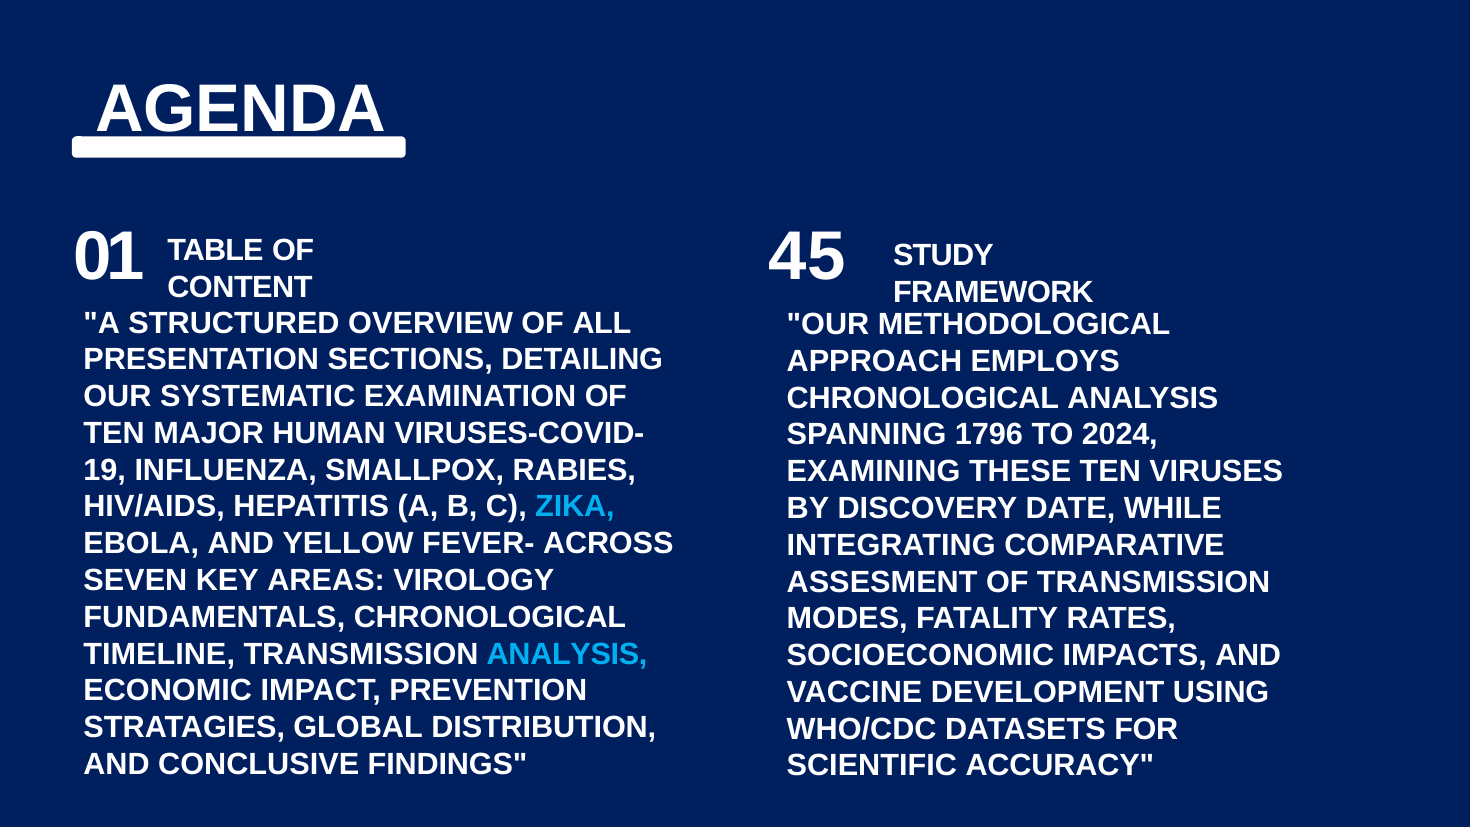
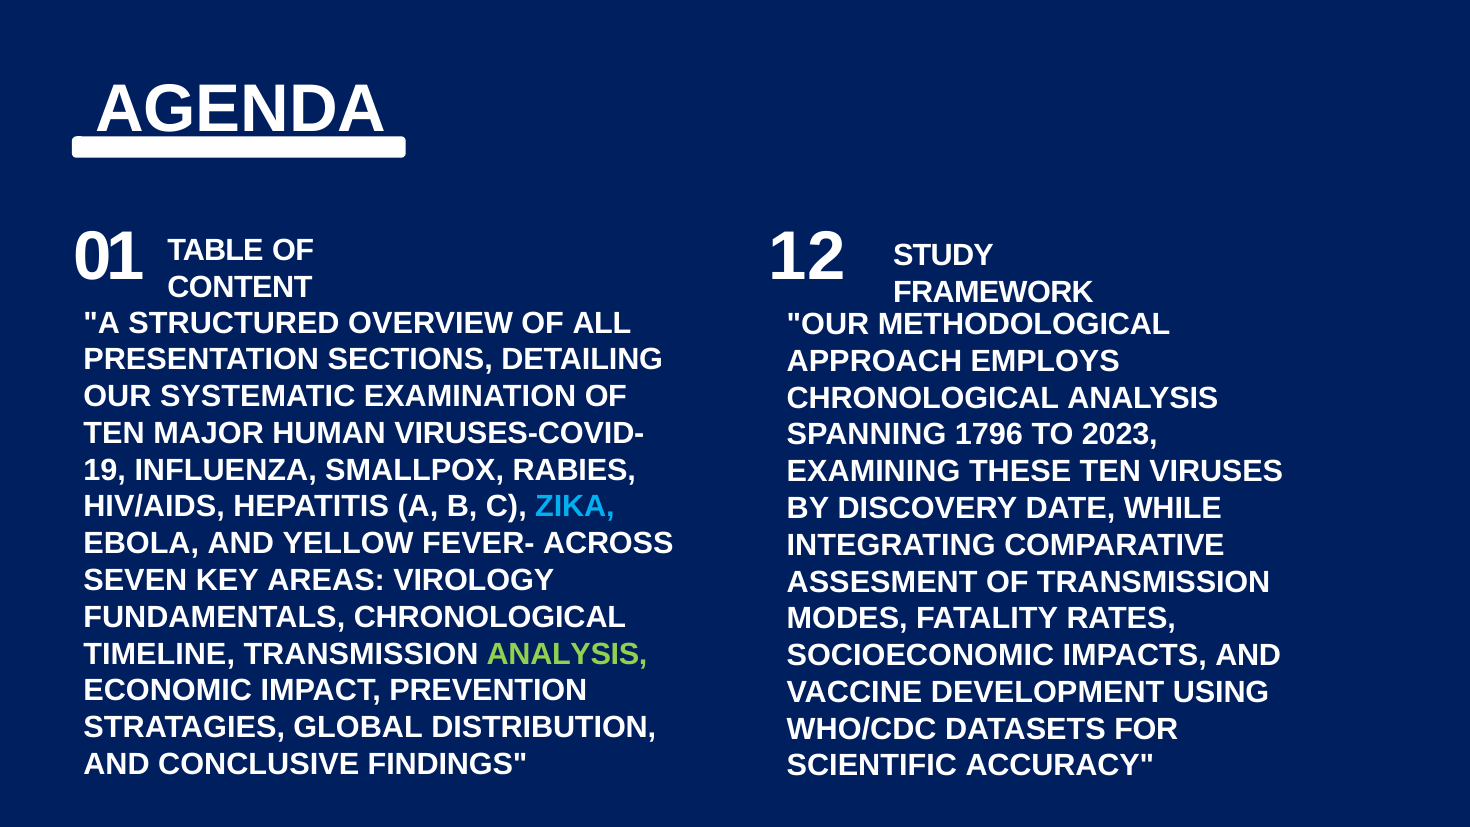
45: 45 -> 12
2024: 2024 -> 2023
ANALYSIS at (567, 654) colour: light blue -> light green
